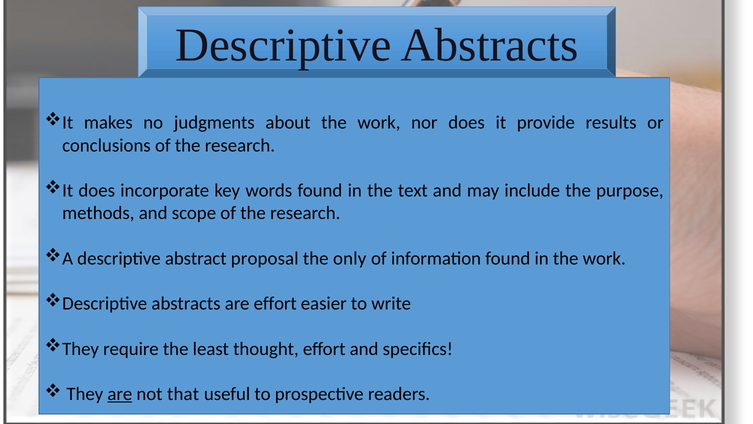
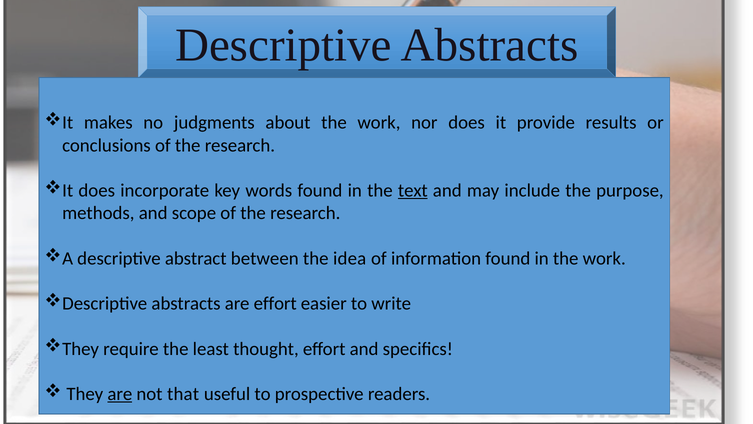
text underline: none -> present
proposal: proposal -> between
only: only -> idea
